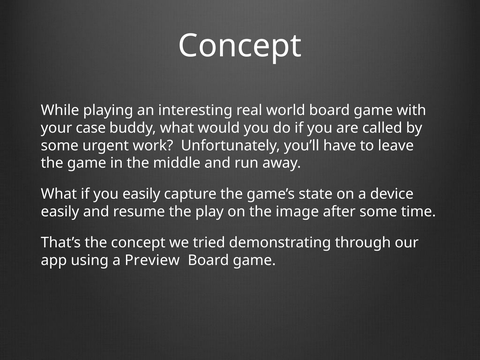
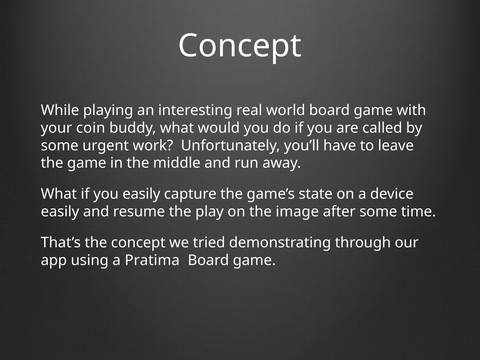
case: case -> coin
Preview: Preview -> Pratima
